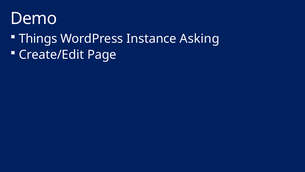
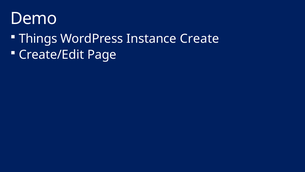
Asking: Asking -> Create
